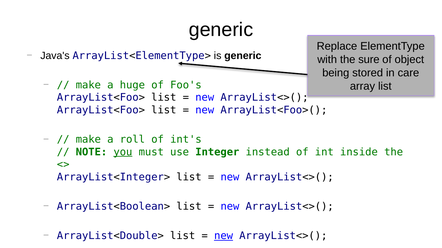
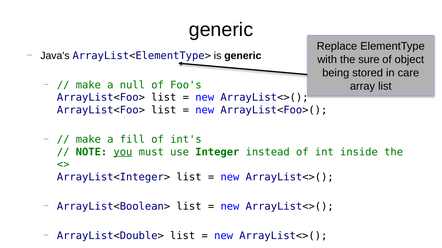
huge: huge -> null
roll: roll -> fill
new at (224, 236) underline: present -> none
